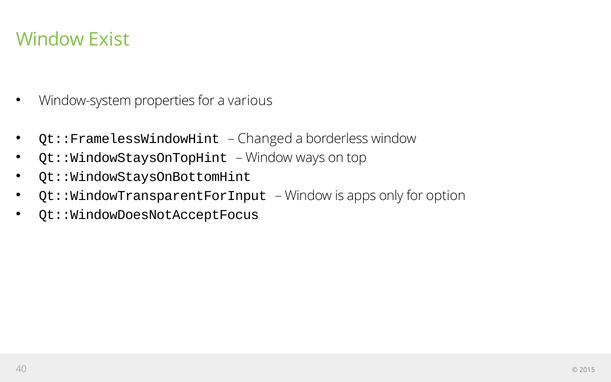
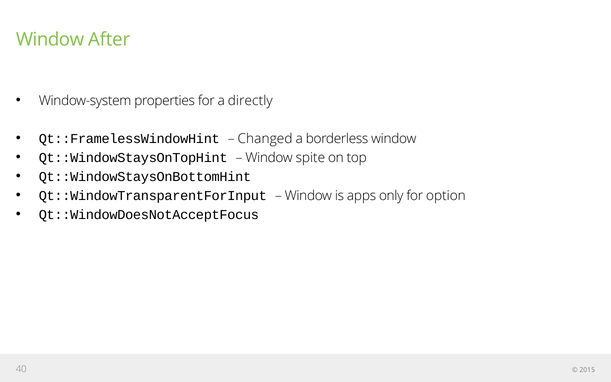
Exist: Exist -> After
various: various -> directly
ways: ways -> spite
